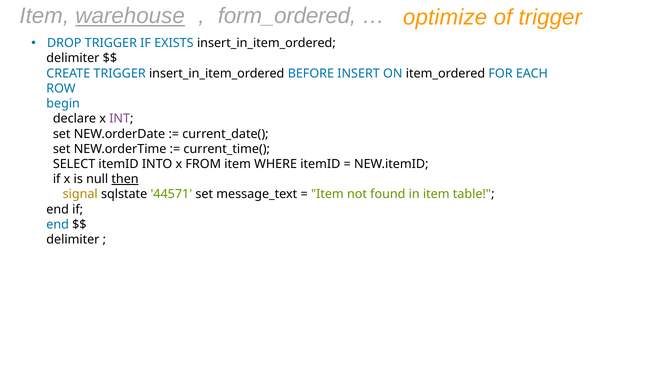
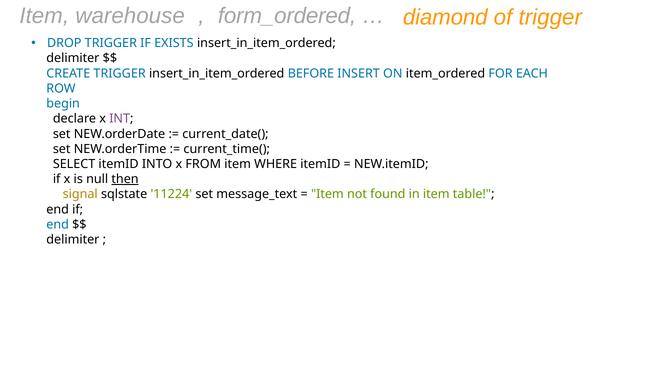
warehouse underline: present -> none
optimize: optimize -> diamond
44571: 44571 -> 11224
